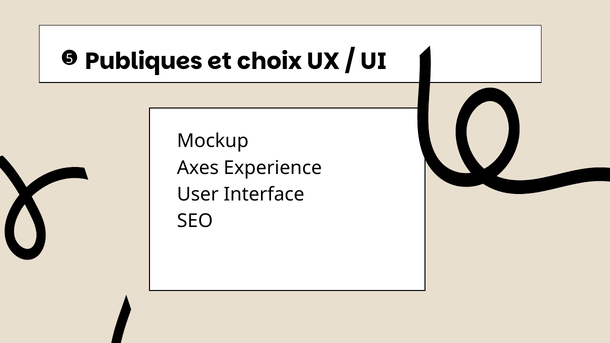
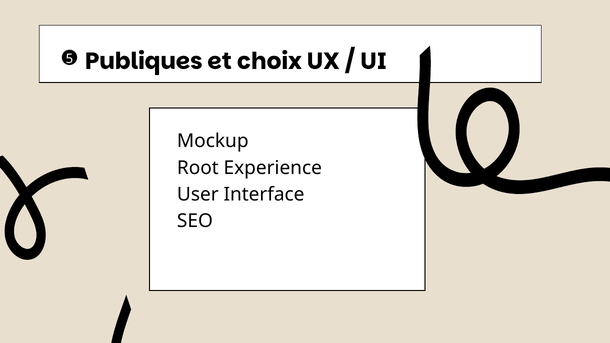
Axes: Axes -> Root
